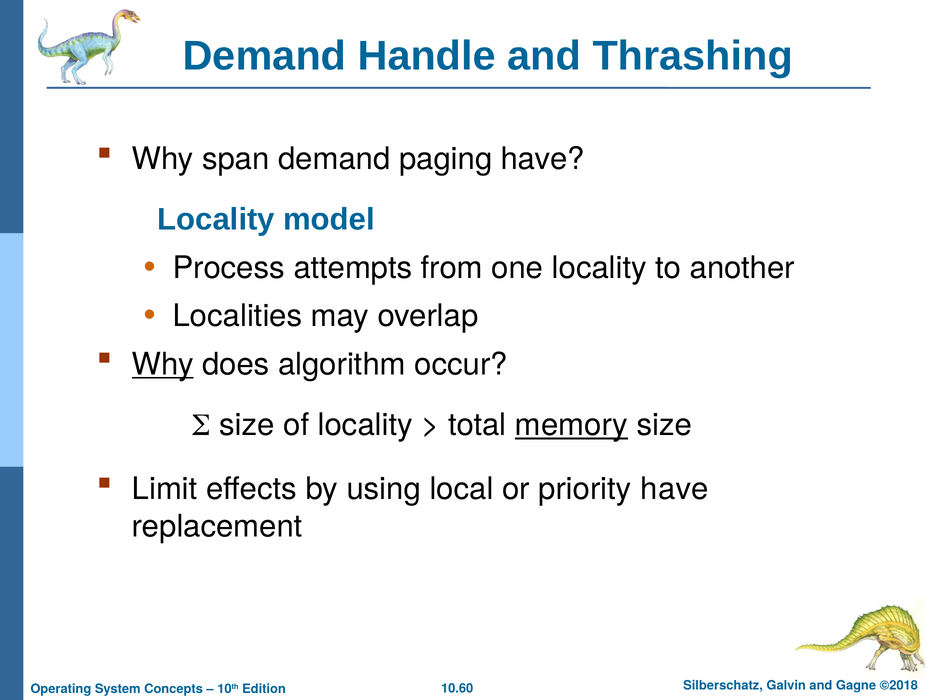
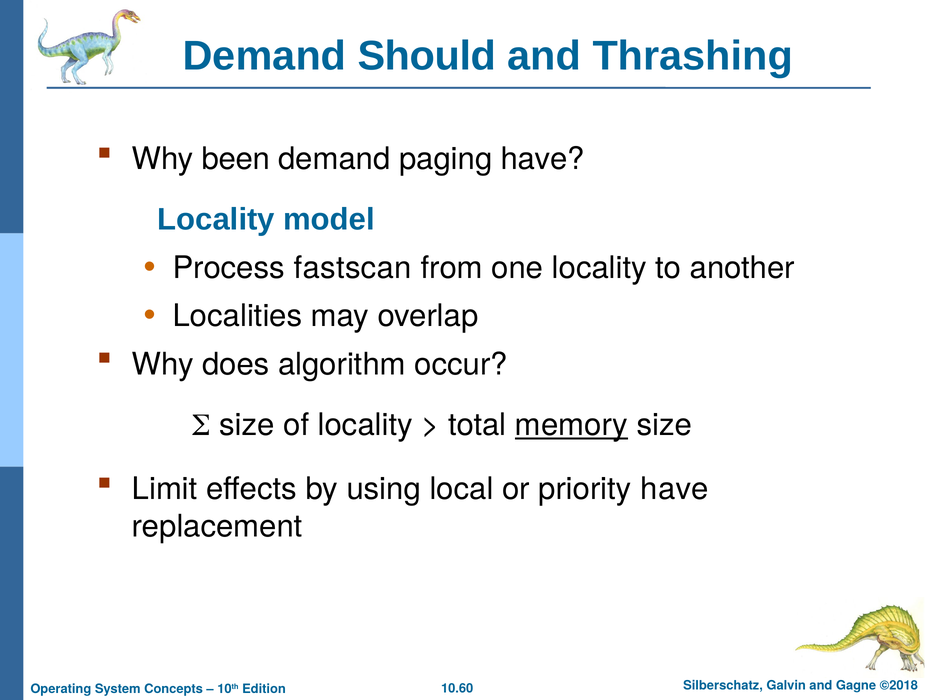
Handle: Handle -> Should
span: span -> been
attempts: attempts -> fastscan
Why at (163, 364) underline: present -> none
